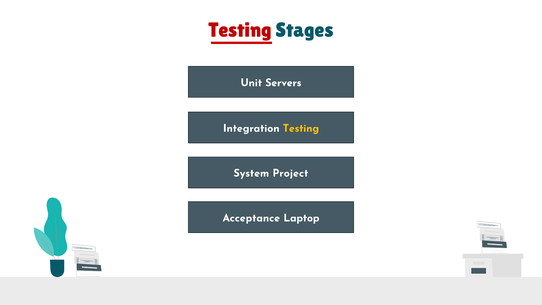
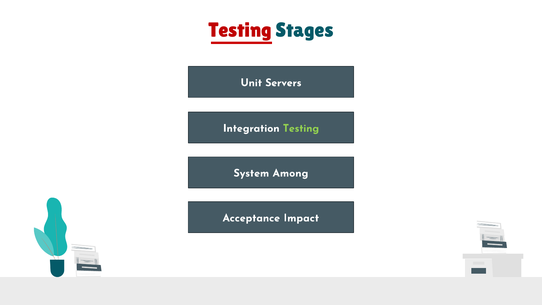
Testing at (301, 128) colour: yellow -> light green
Project: Project -> Among
Laptop: Laptop -> Impact
